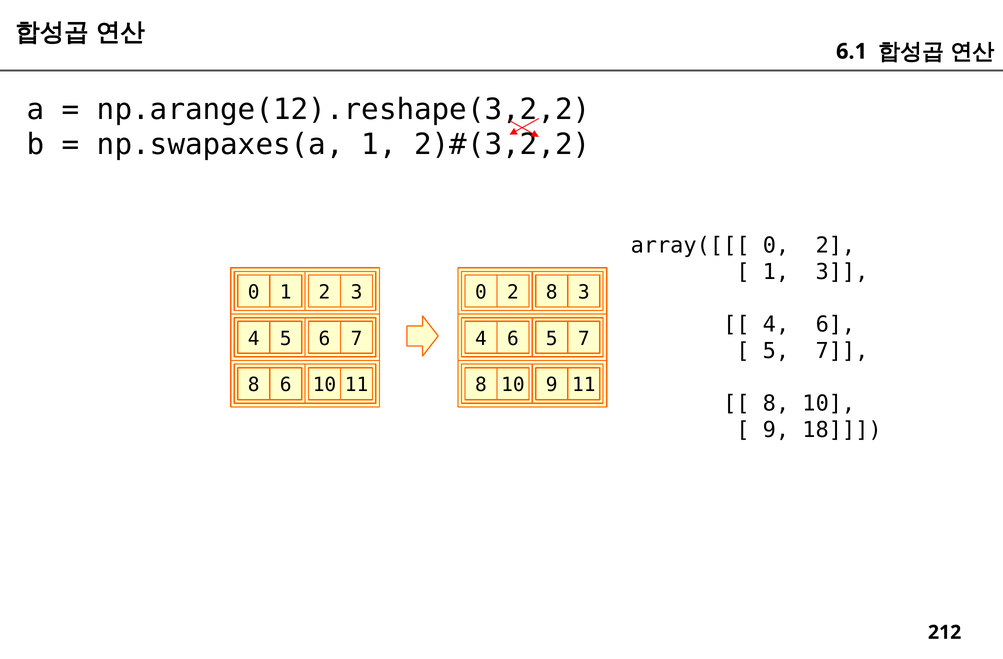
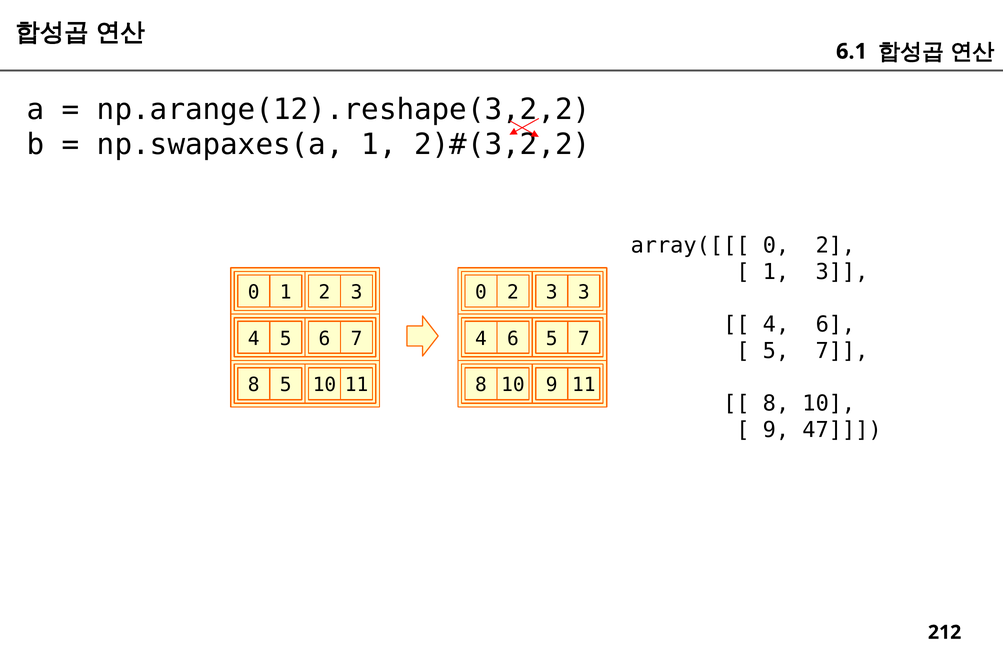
0 2 8: 8 -> 3
8 6: 6 -> 5
18: 18 -> 47
